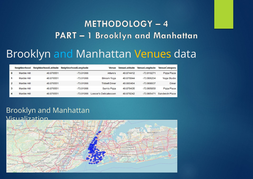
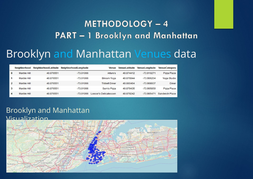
Venues colour: yellow -> light blue
